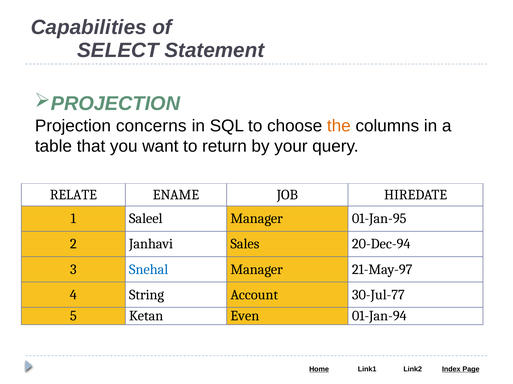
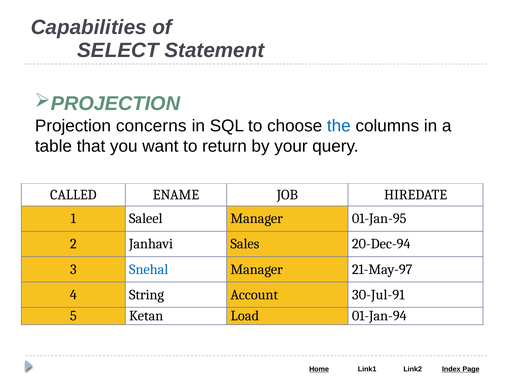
the colour: orange -> blue
RELATE: RELATE -> CALLED
30-Jul-77: 30-Jul-77 -> 30-Jul-91
Even: Even -> Load
